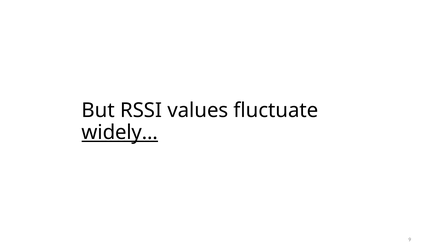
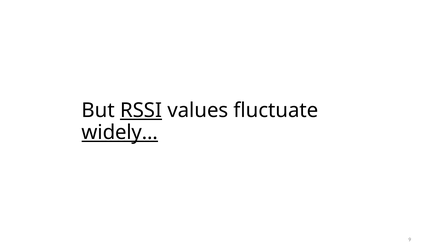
RSSI underline: none -> present
